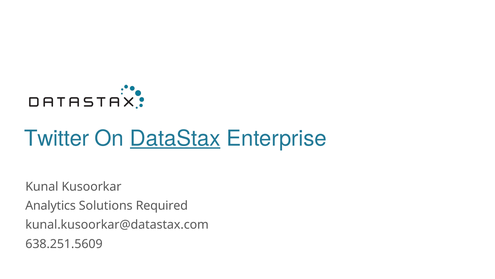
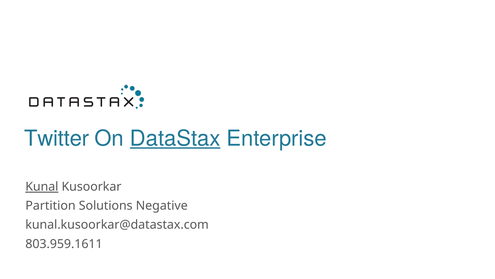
Kunal underline: none -> present
Analytics: Analytics -> Partition
Required: Required -> Negative
638.251.5609: 638.251.5609 -> 803.959.1611
